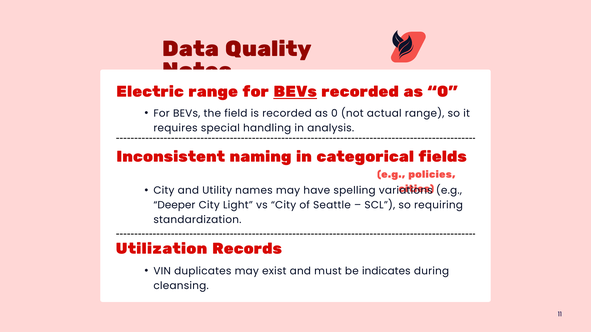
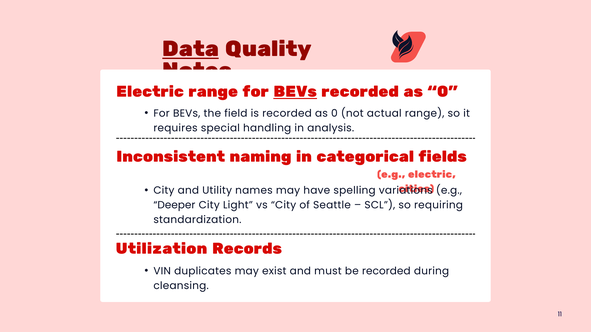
Data underline: none -> present
e.g policies: policies -> electric
be indicates: indicates -> recorded
